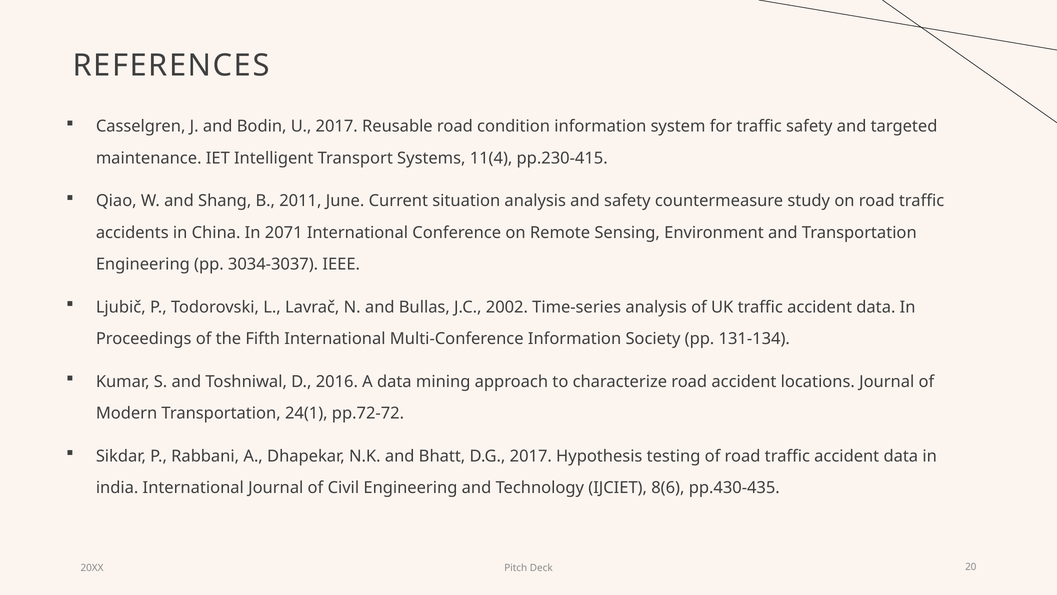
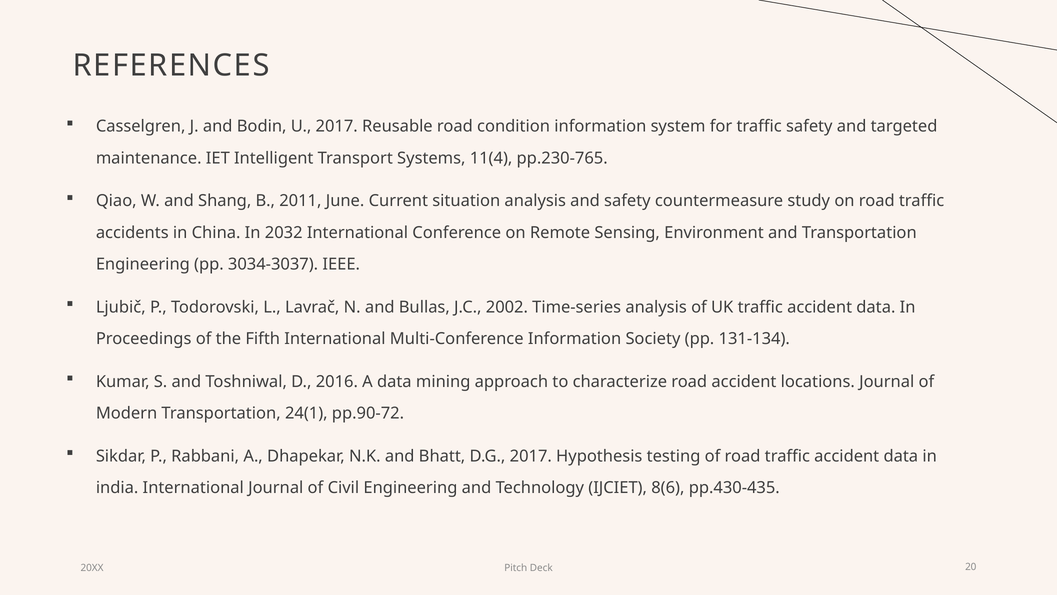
pp.230-415: pp.230-415 -> pp.230-765
2071: 2071 -> 2032
pp.72-72: pp.72-72 -> pp.90-72
